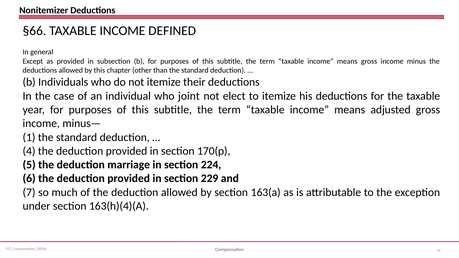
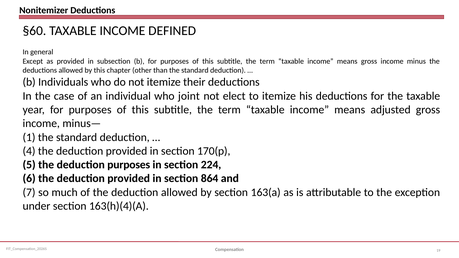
§66: §66 -> §60
deduction marriage: marriage -> purposes
229: 229 -> 864
